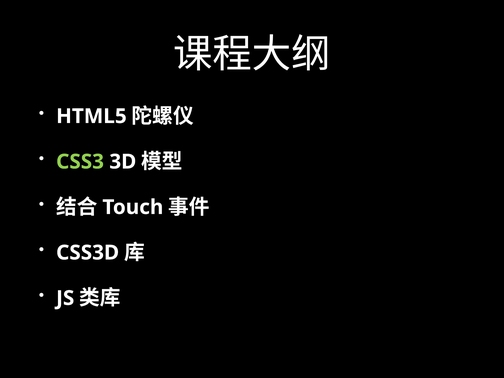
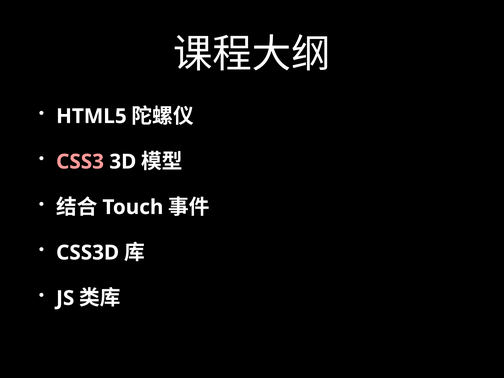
CSS3 colour: light green -> pink
